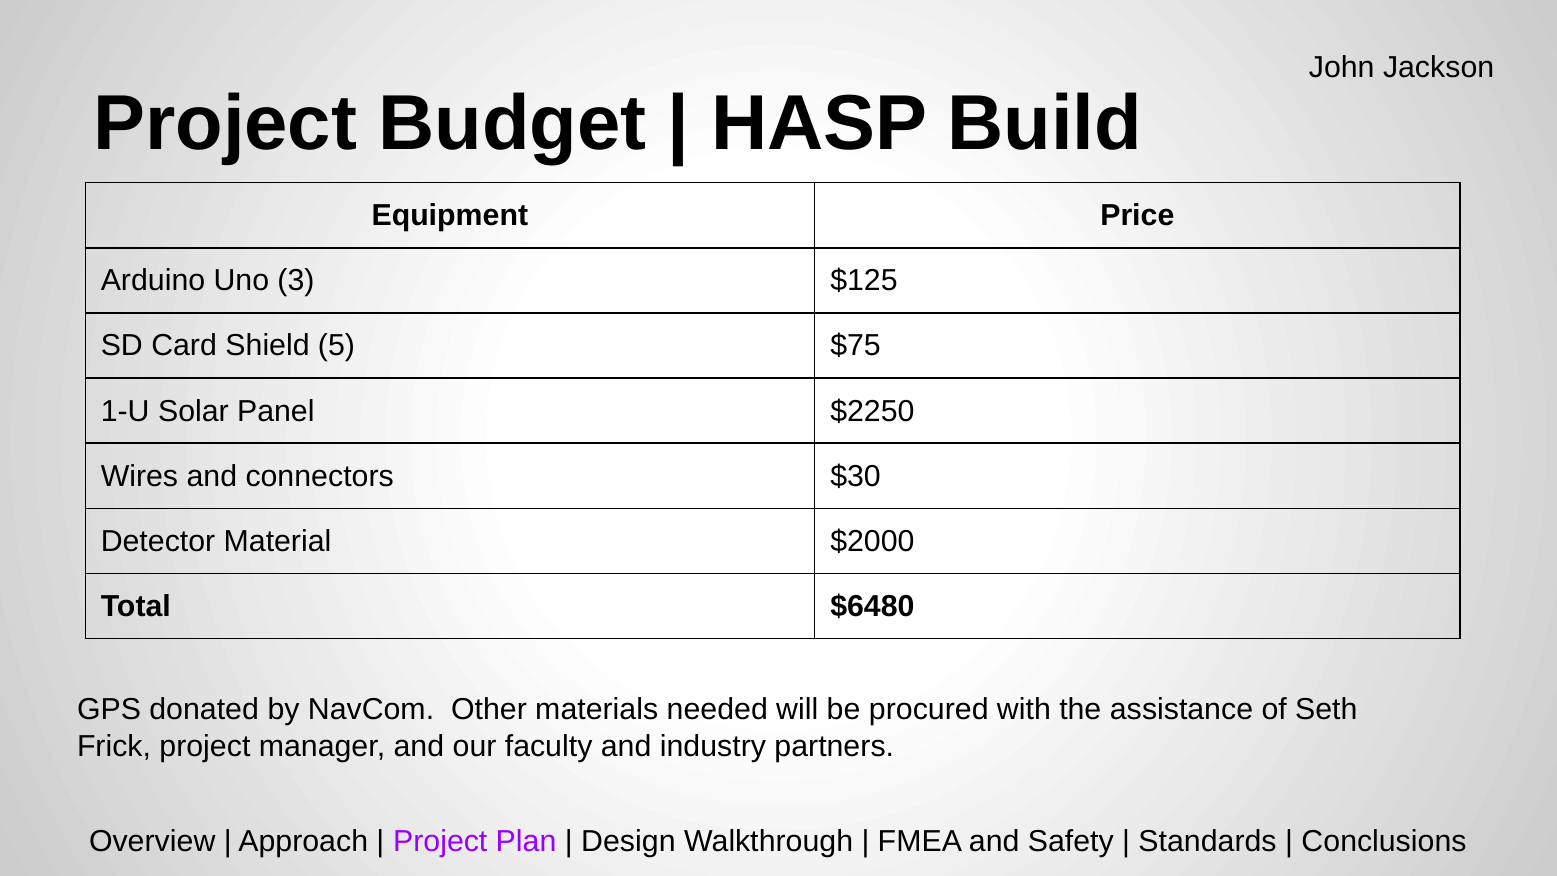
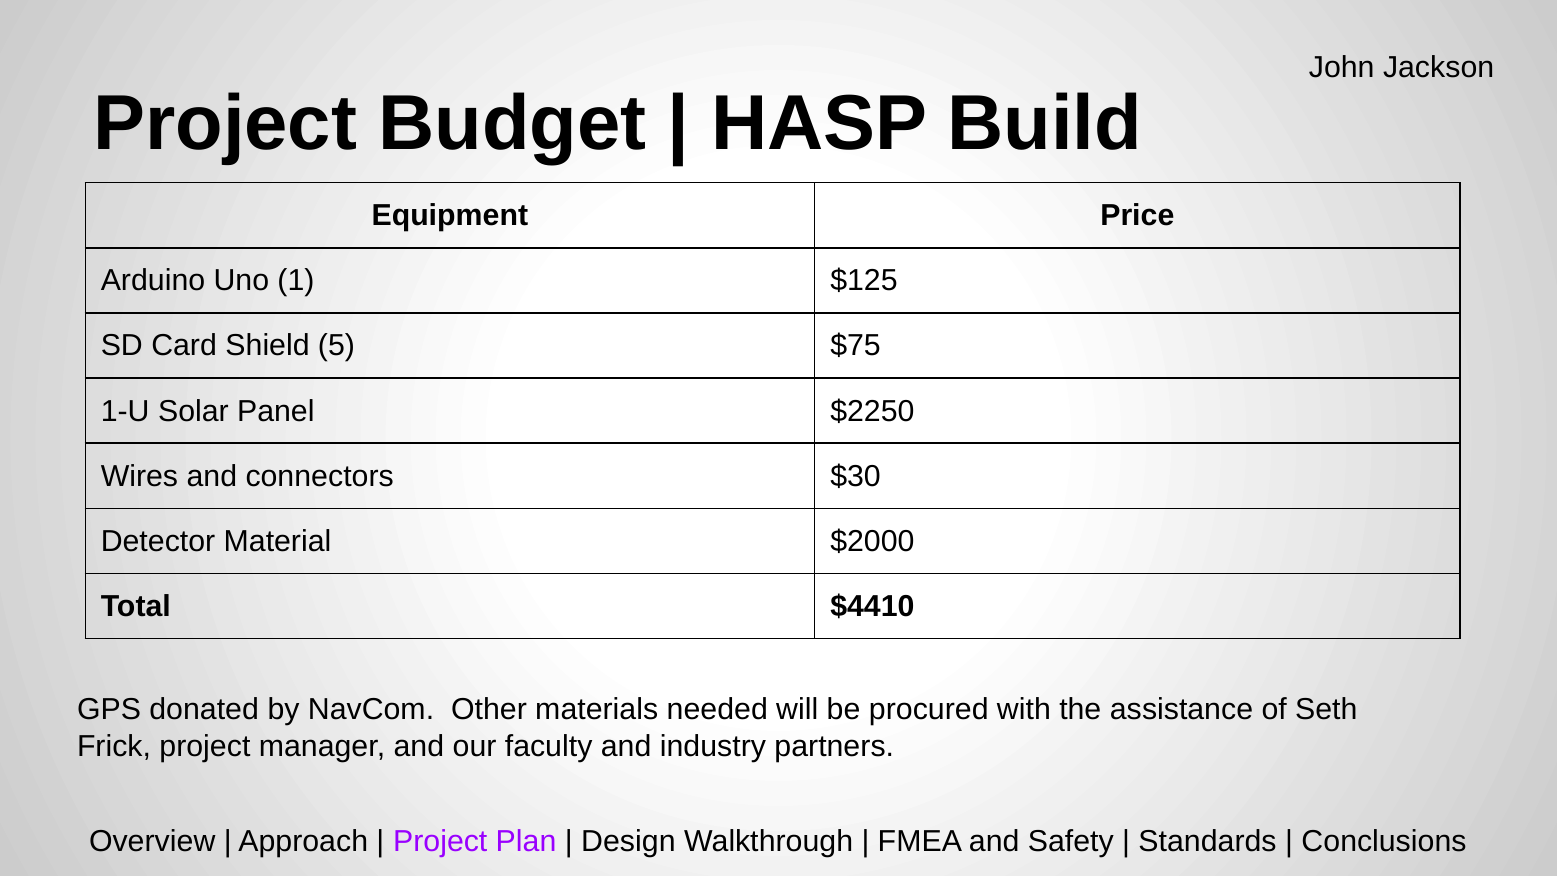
3: 3 -> 1
$6480: $6480 -> $4410
